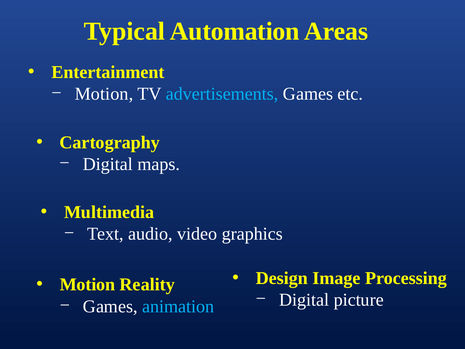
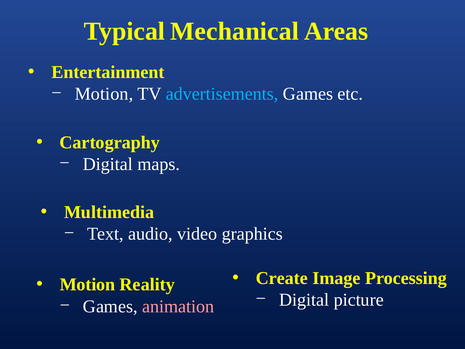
Automation: Automation -> Mechanical
Design: Design -> Create
animation colour: light blue -> pink
